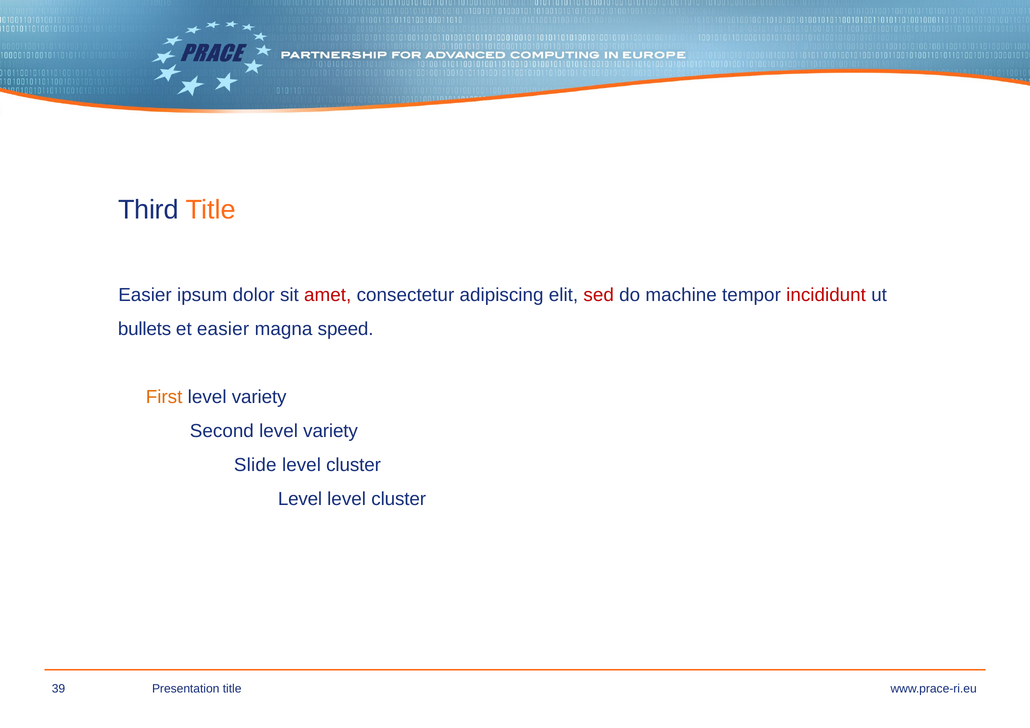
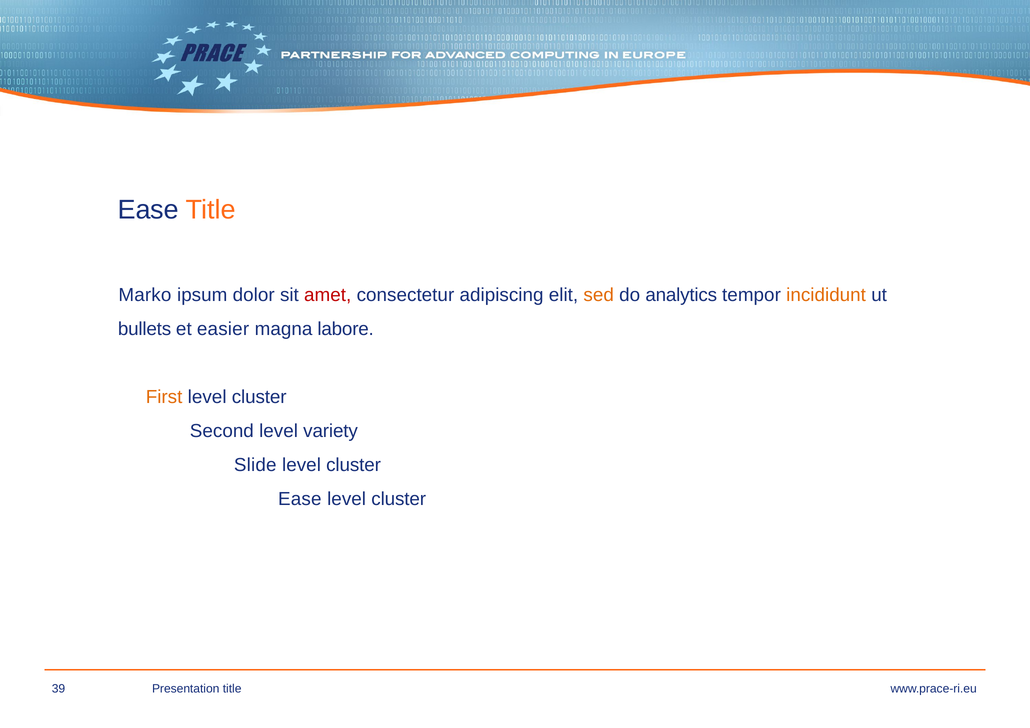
Third at (148, 210): Third -> Ease
Easier at (145, 295): Easier -> Marko
sed colour: red -> orange
machine: machine -> analytics
incididunt colour: red -> orange
speed: speed -> labore
variety at (259, 397): variety -> cluster
Level at (300, 499): Level -> Ease
